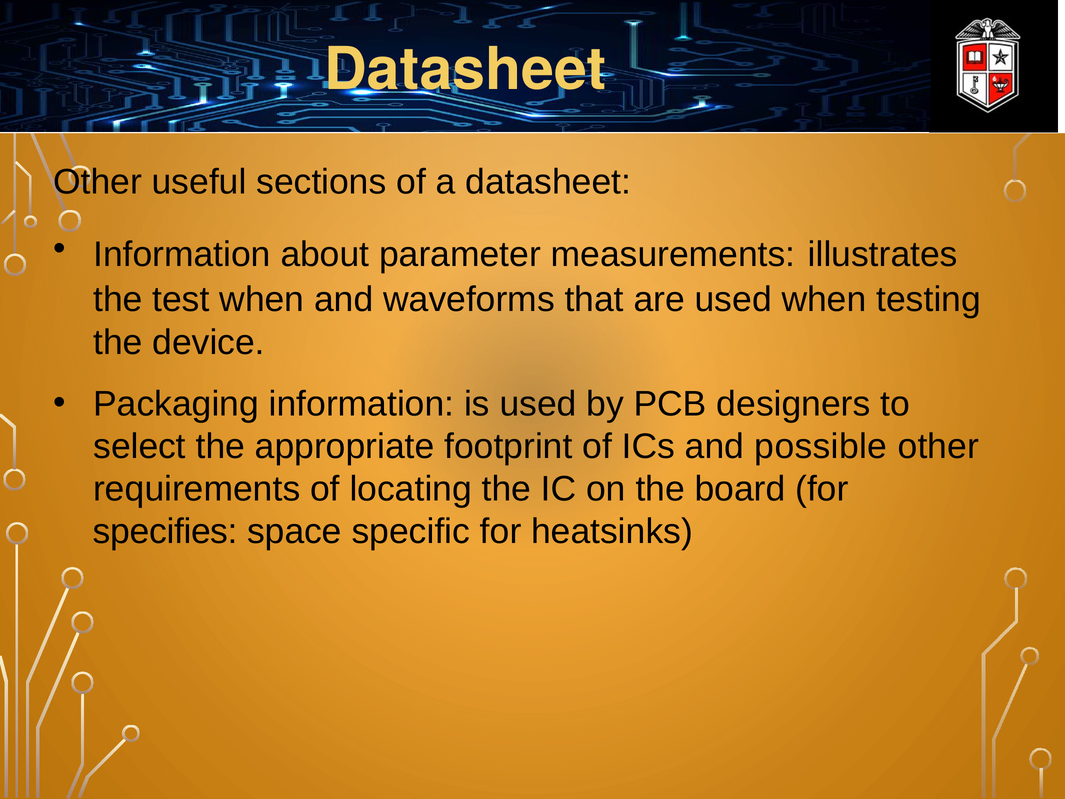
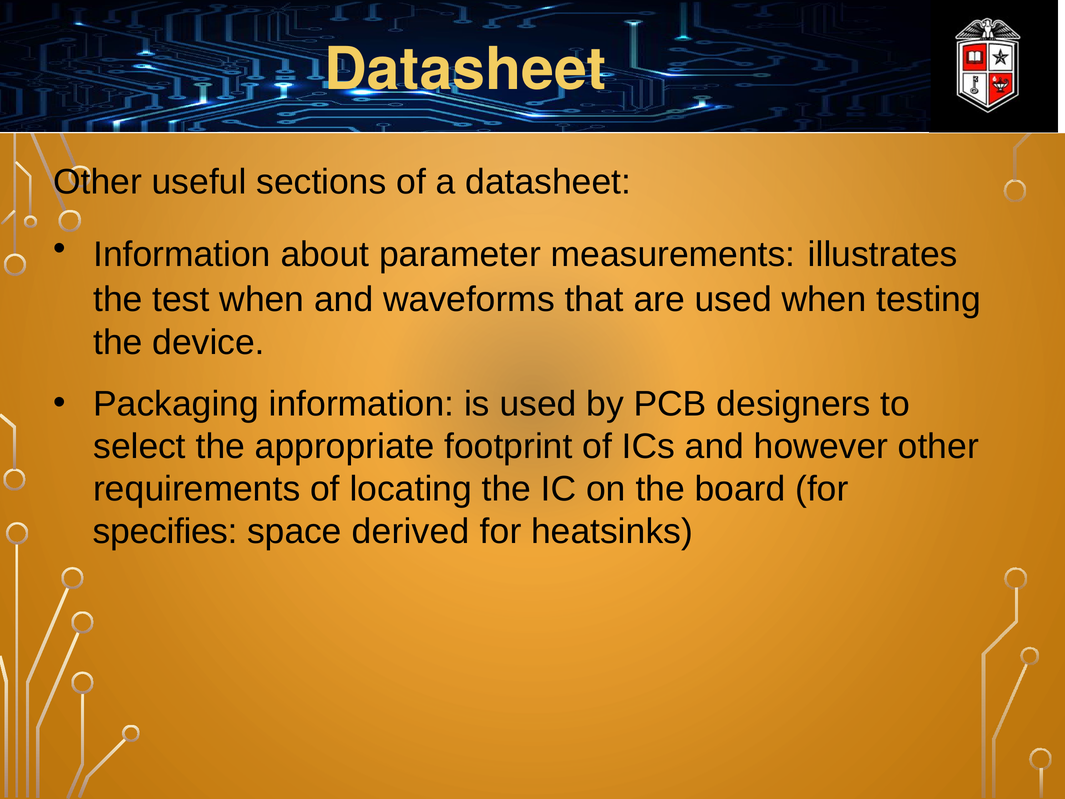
possible: possible -> however
specific: specific -> derived
